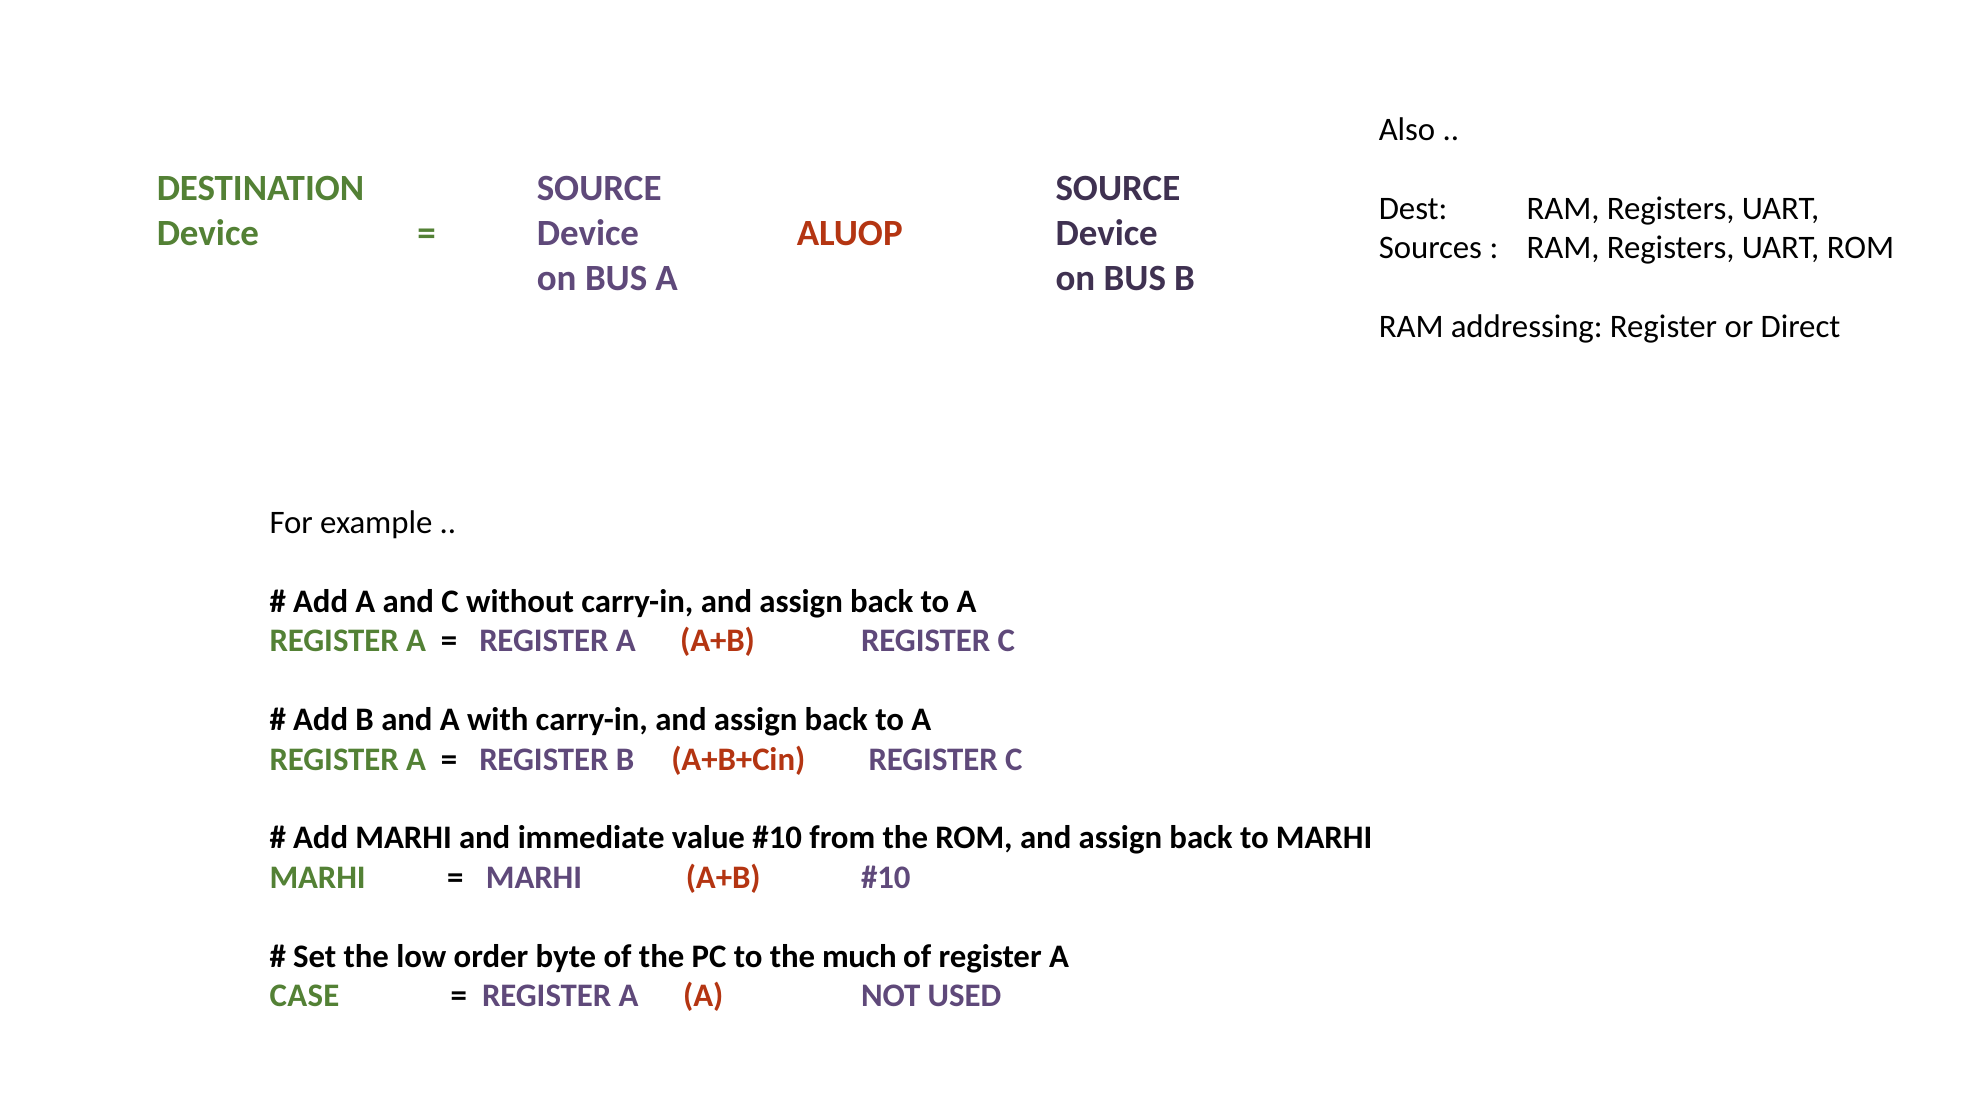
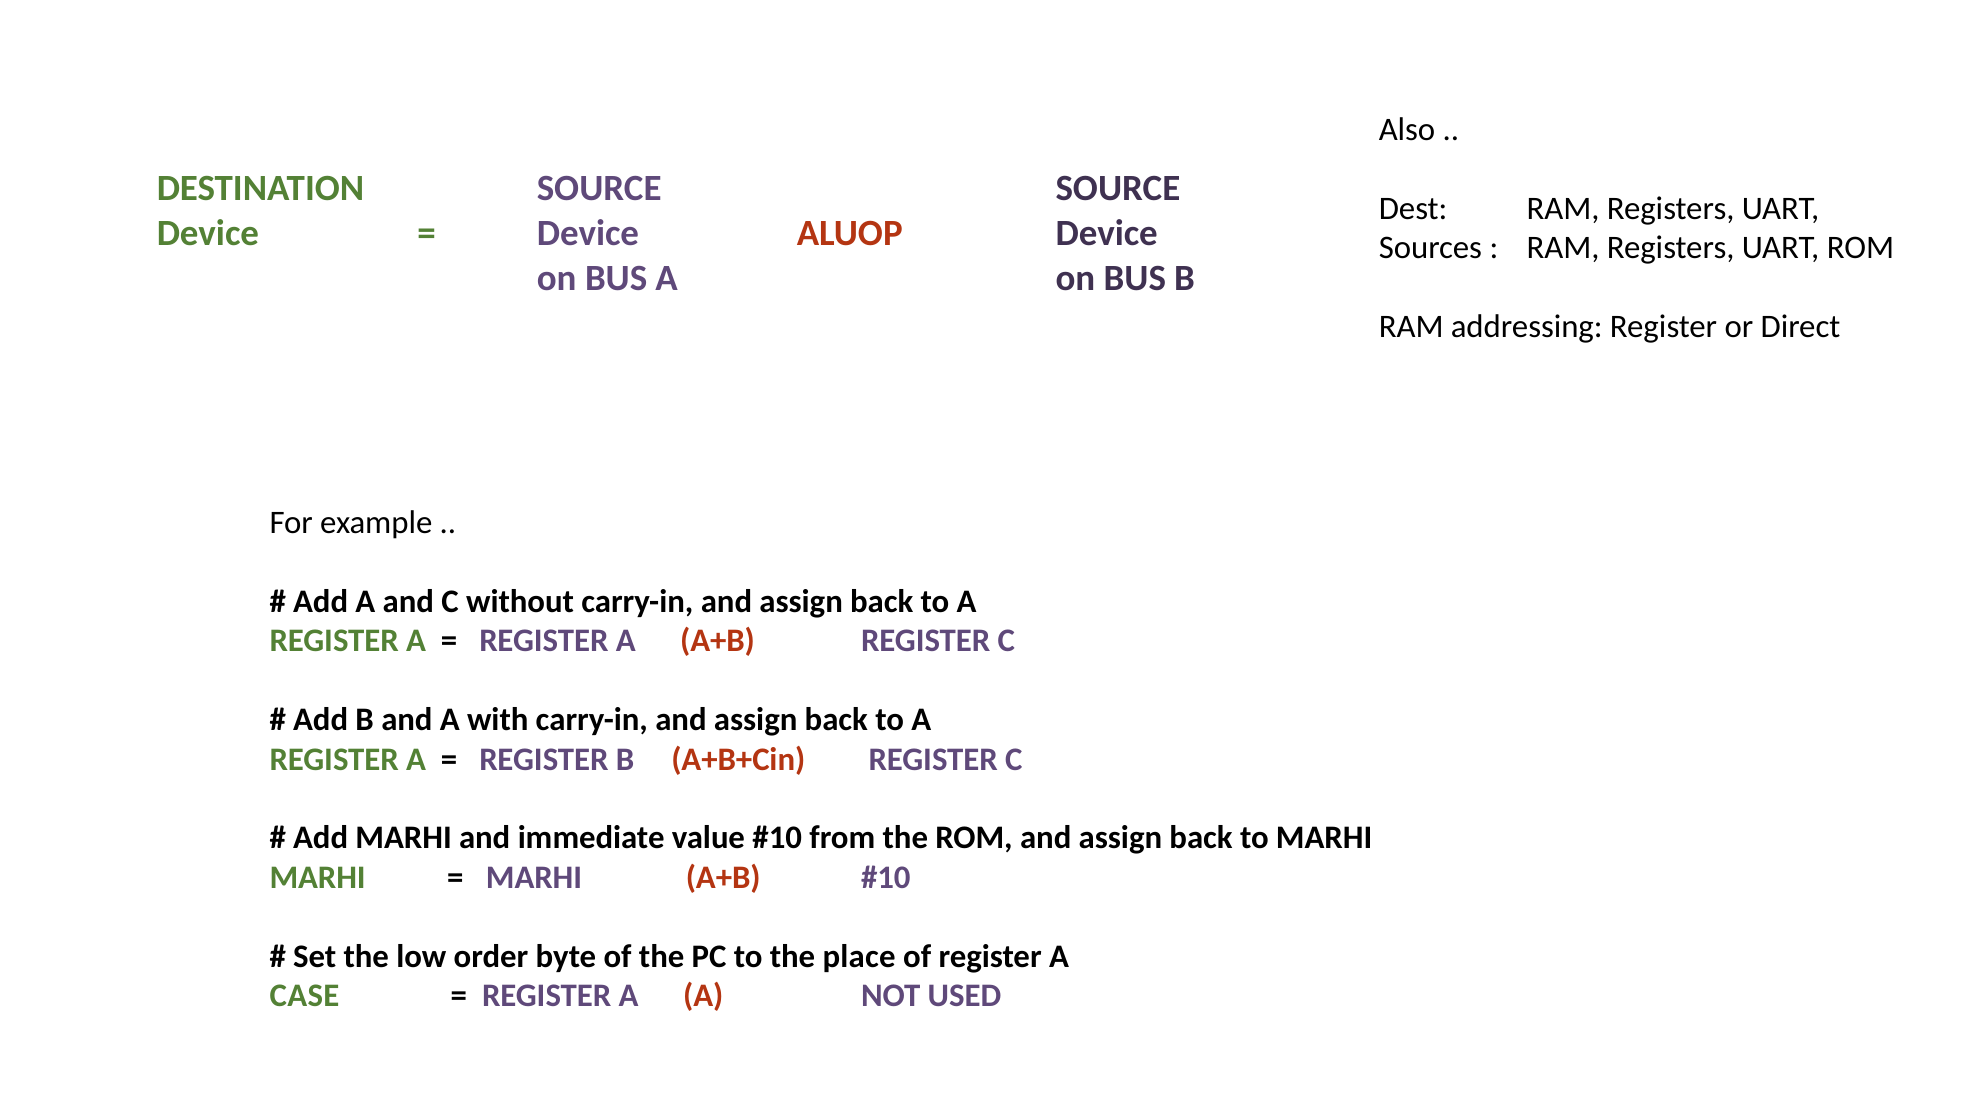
much: much -> place
